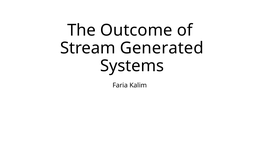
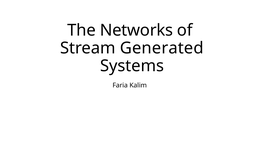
Outcome: Outcome -> Networks
